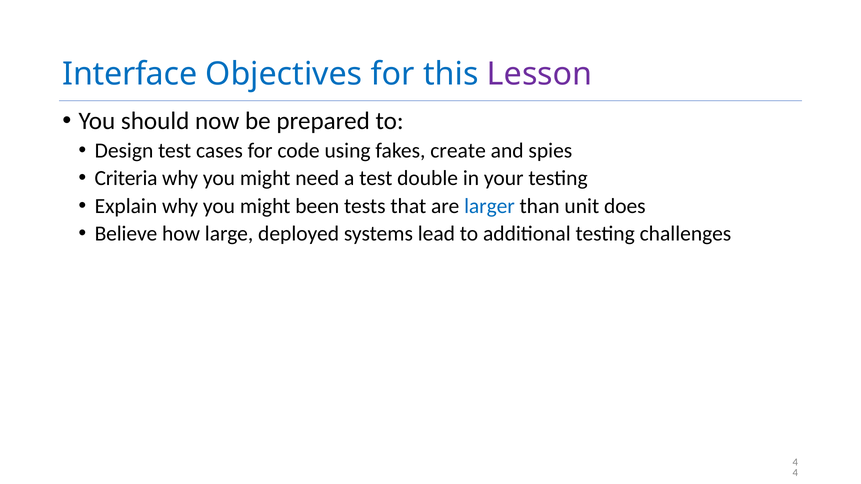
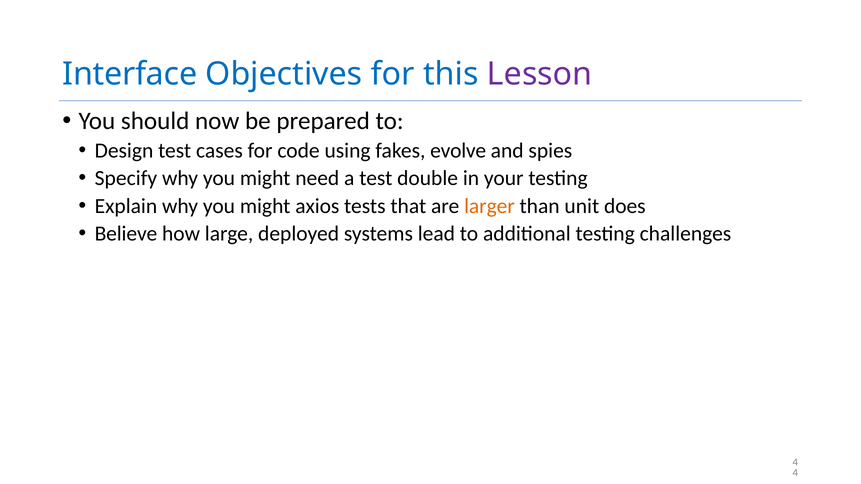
create: create -> evolve
Criteria: Criteria -> Specify
been: been -> axios
larger colour: blue -> orange
